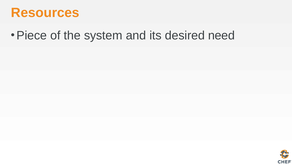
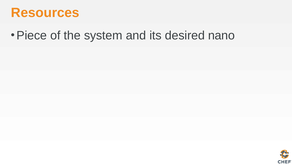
need: need -> nano
